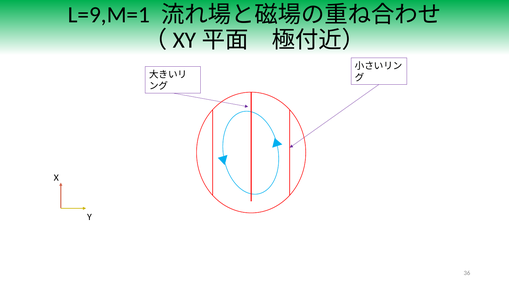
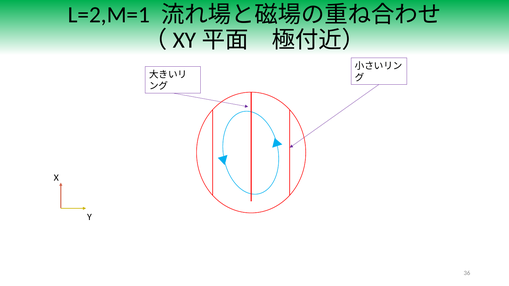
L=9,M=1: L=9,M=1 -> L=2,M=1
